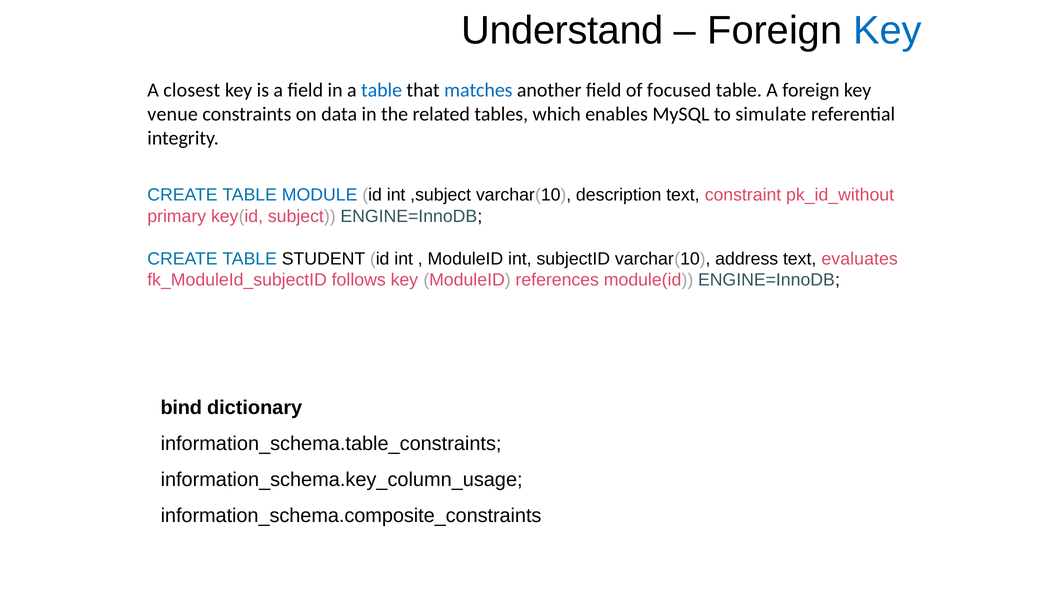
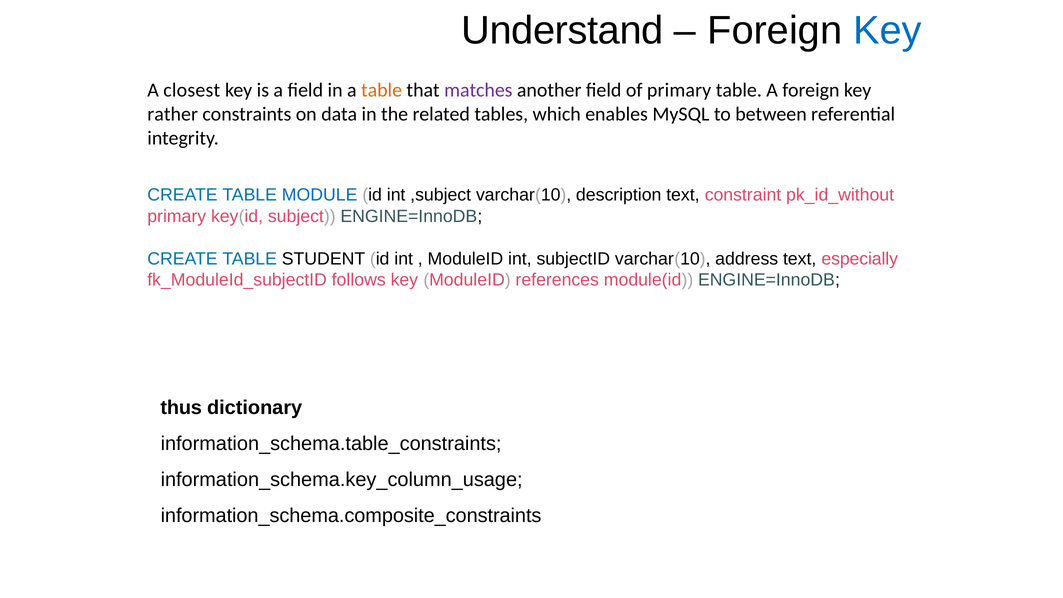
table at (382, 90) colour: blue -> orange
matches colour: blue -> purple
of focused: focused -> primary
venue: venue -> rather
simulate: simulate -> between
evaluates: evaluates -> especially
bind: bind -> thus
